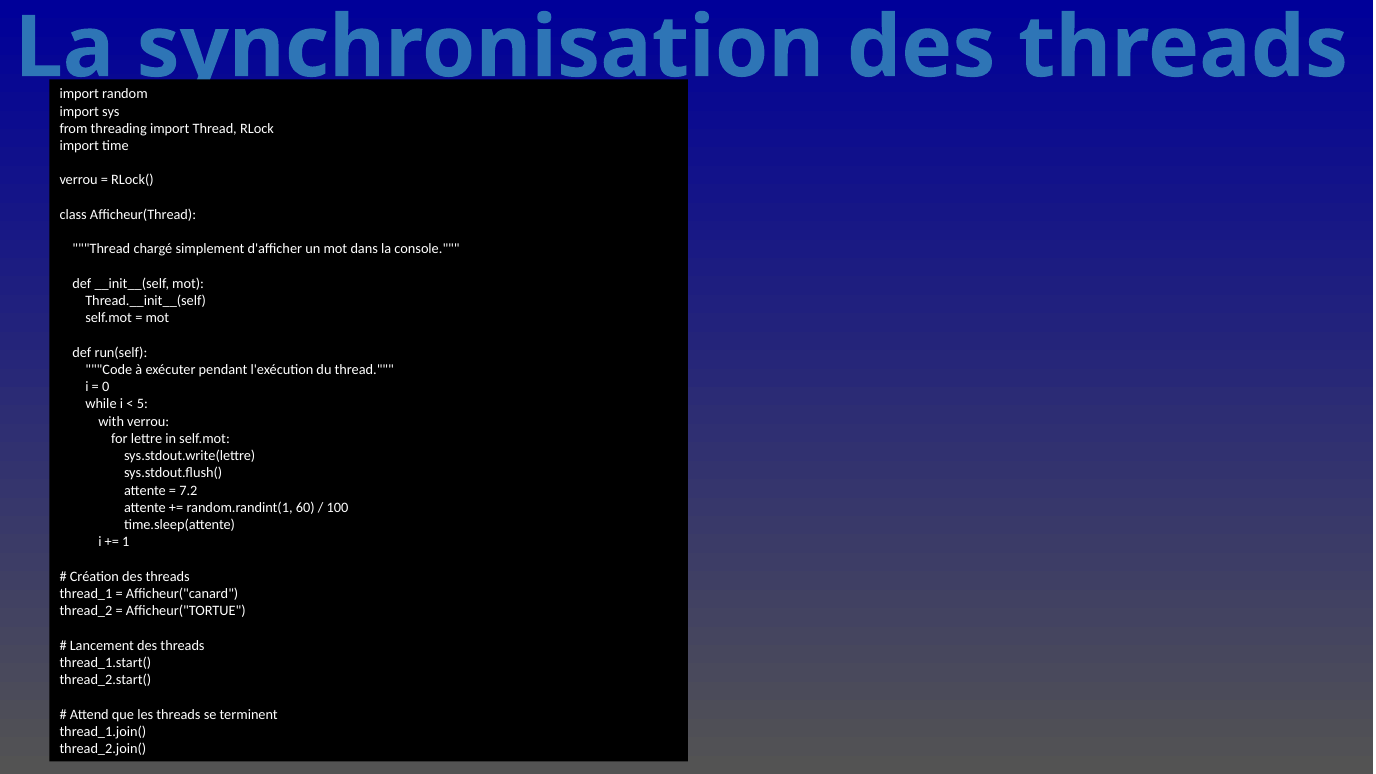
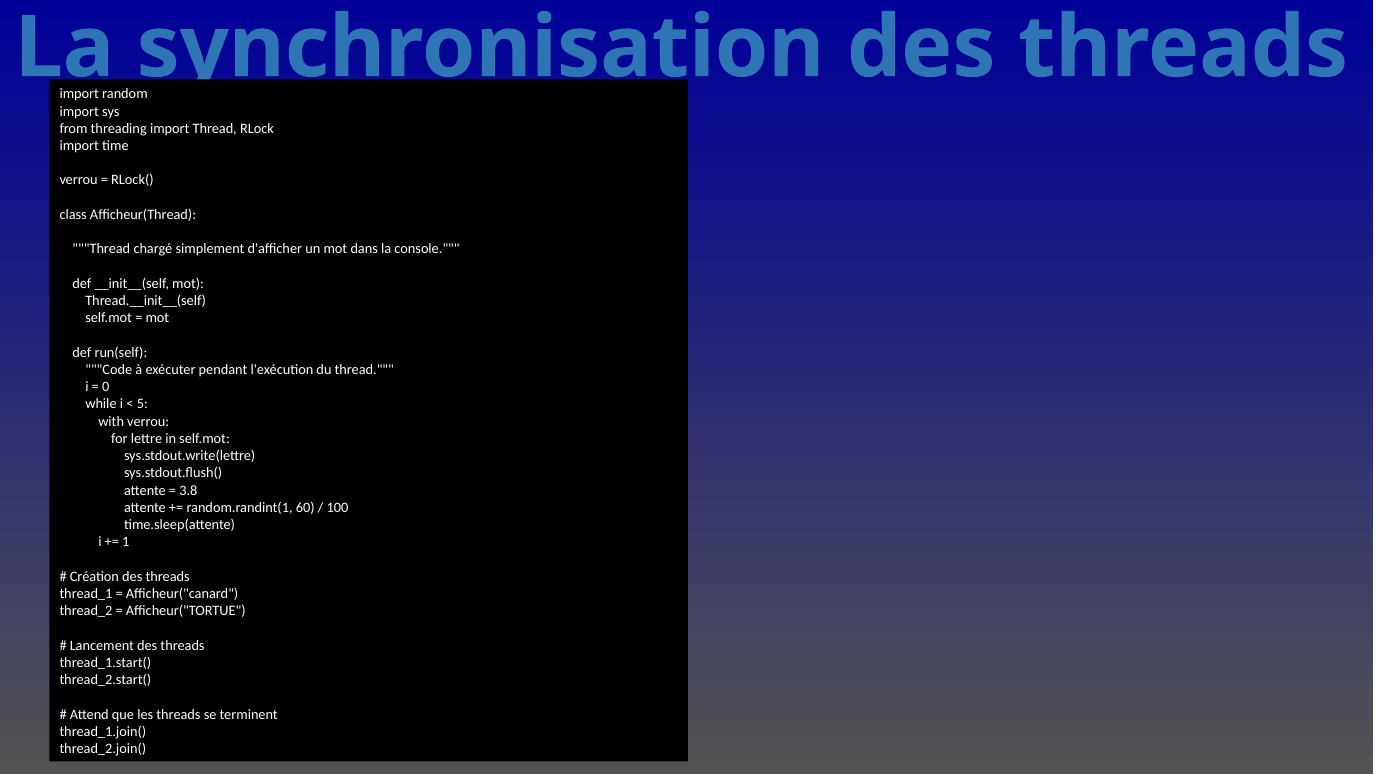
7.2: 7.2 -> 3.8
